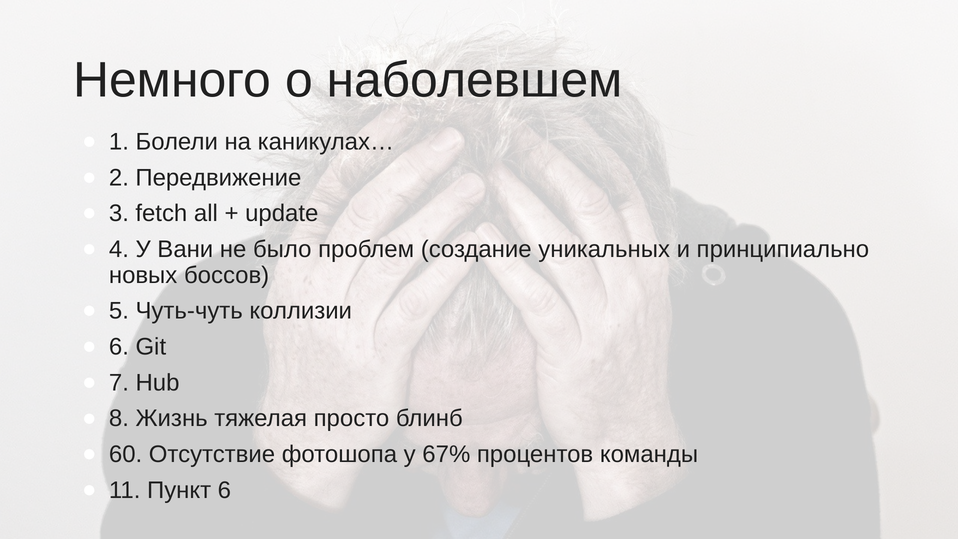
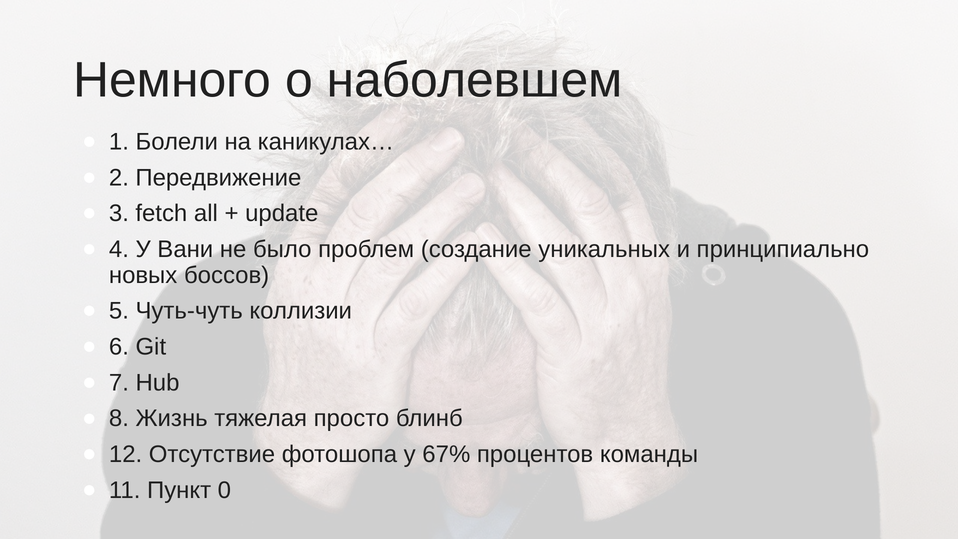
60: 60 -> 12
Пункт 6: 6 -> 0
